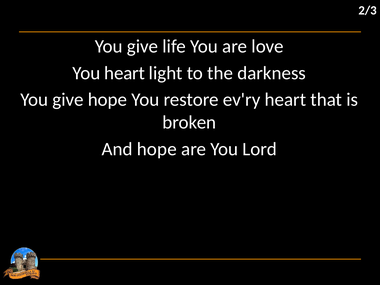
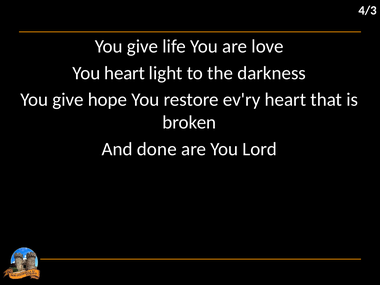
2/3: 2/3 -> 4/3
And hope: hope -> done
